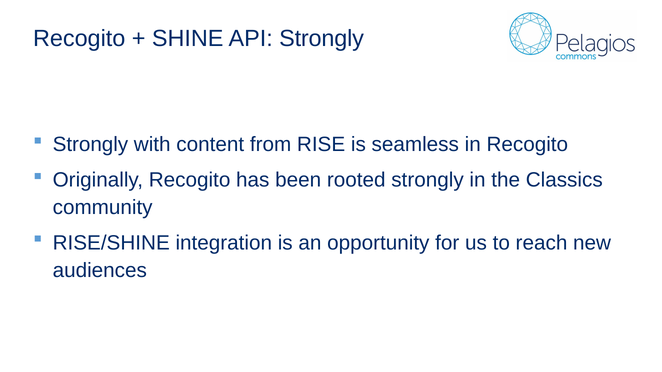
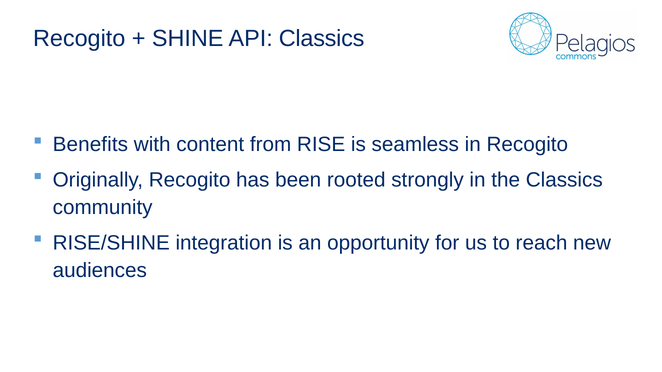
API Strongly: Strongly -> Classics
Strongly at (90, 145): Strongly -> Benefits
